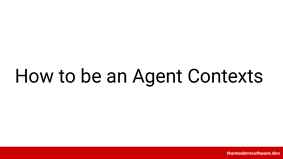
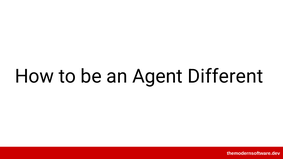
Contexts: Contexts -> Different
